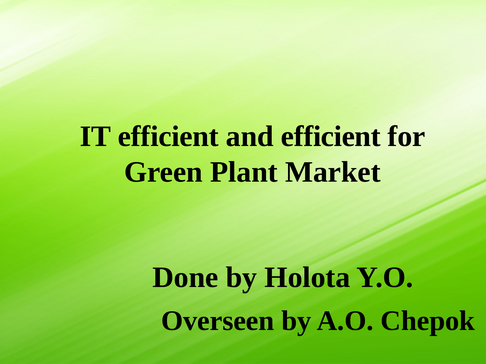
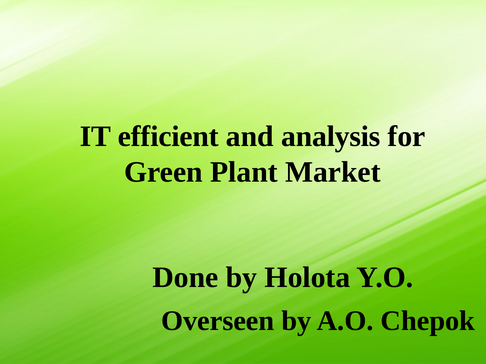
and efficient: efficient -> analysis
